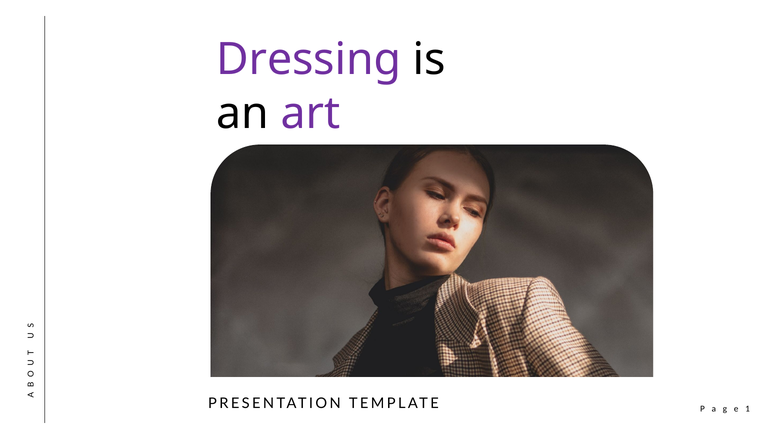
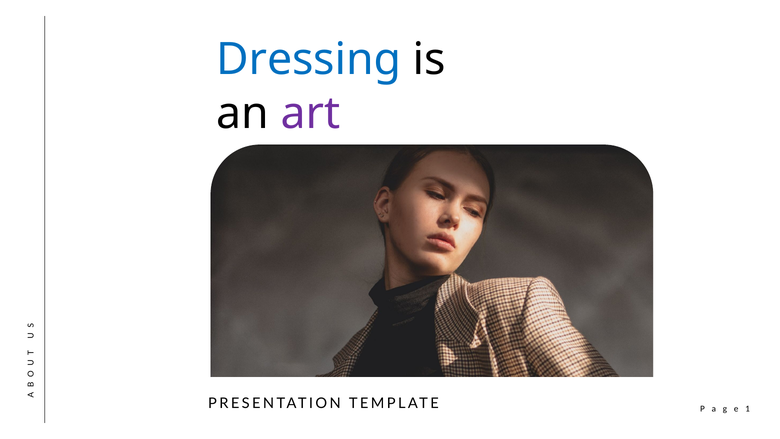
Dressing colour: purple -> blue
